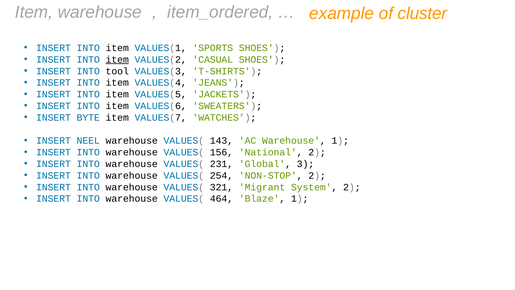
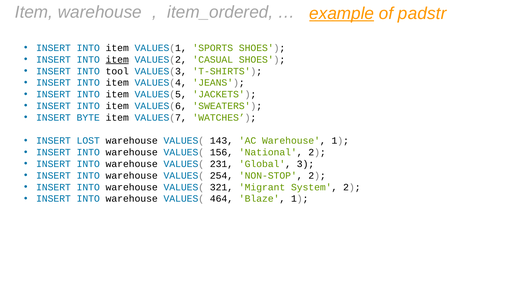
example underline: none -> present
cluster: cluster -> padstr
NEEL: NEEL -> LOST
